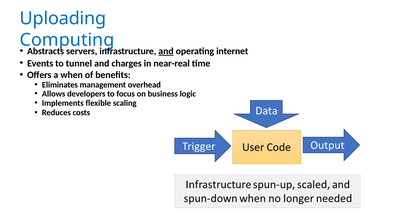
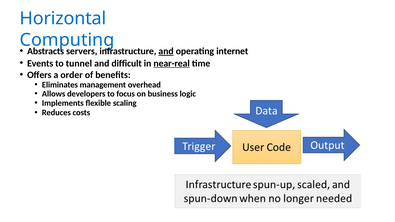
Uploading: Uploading -> Horizontal
charges: charges -> difficult
near-real underline: none -> present
when: when -> order
